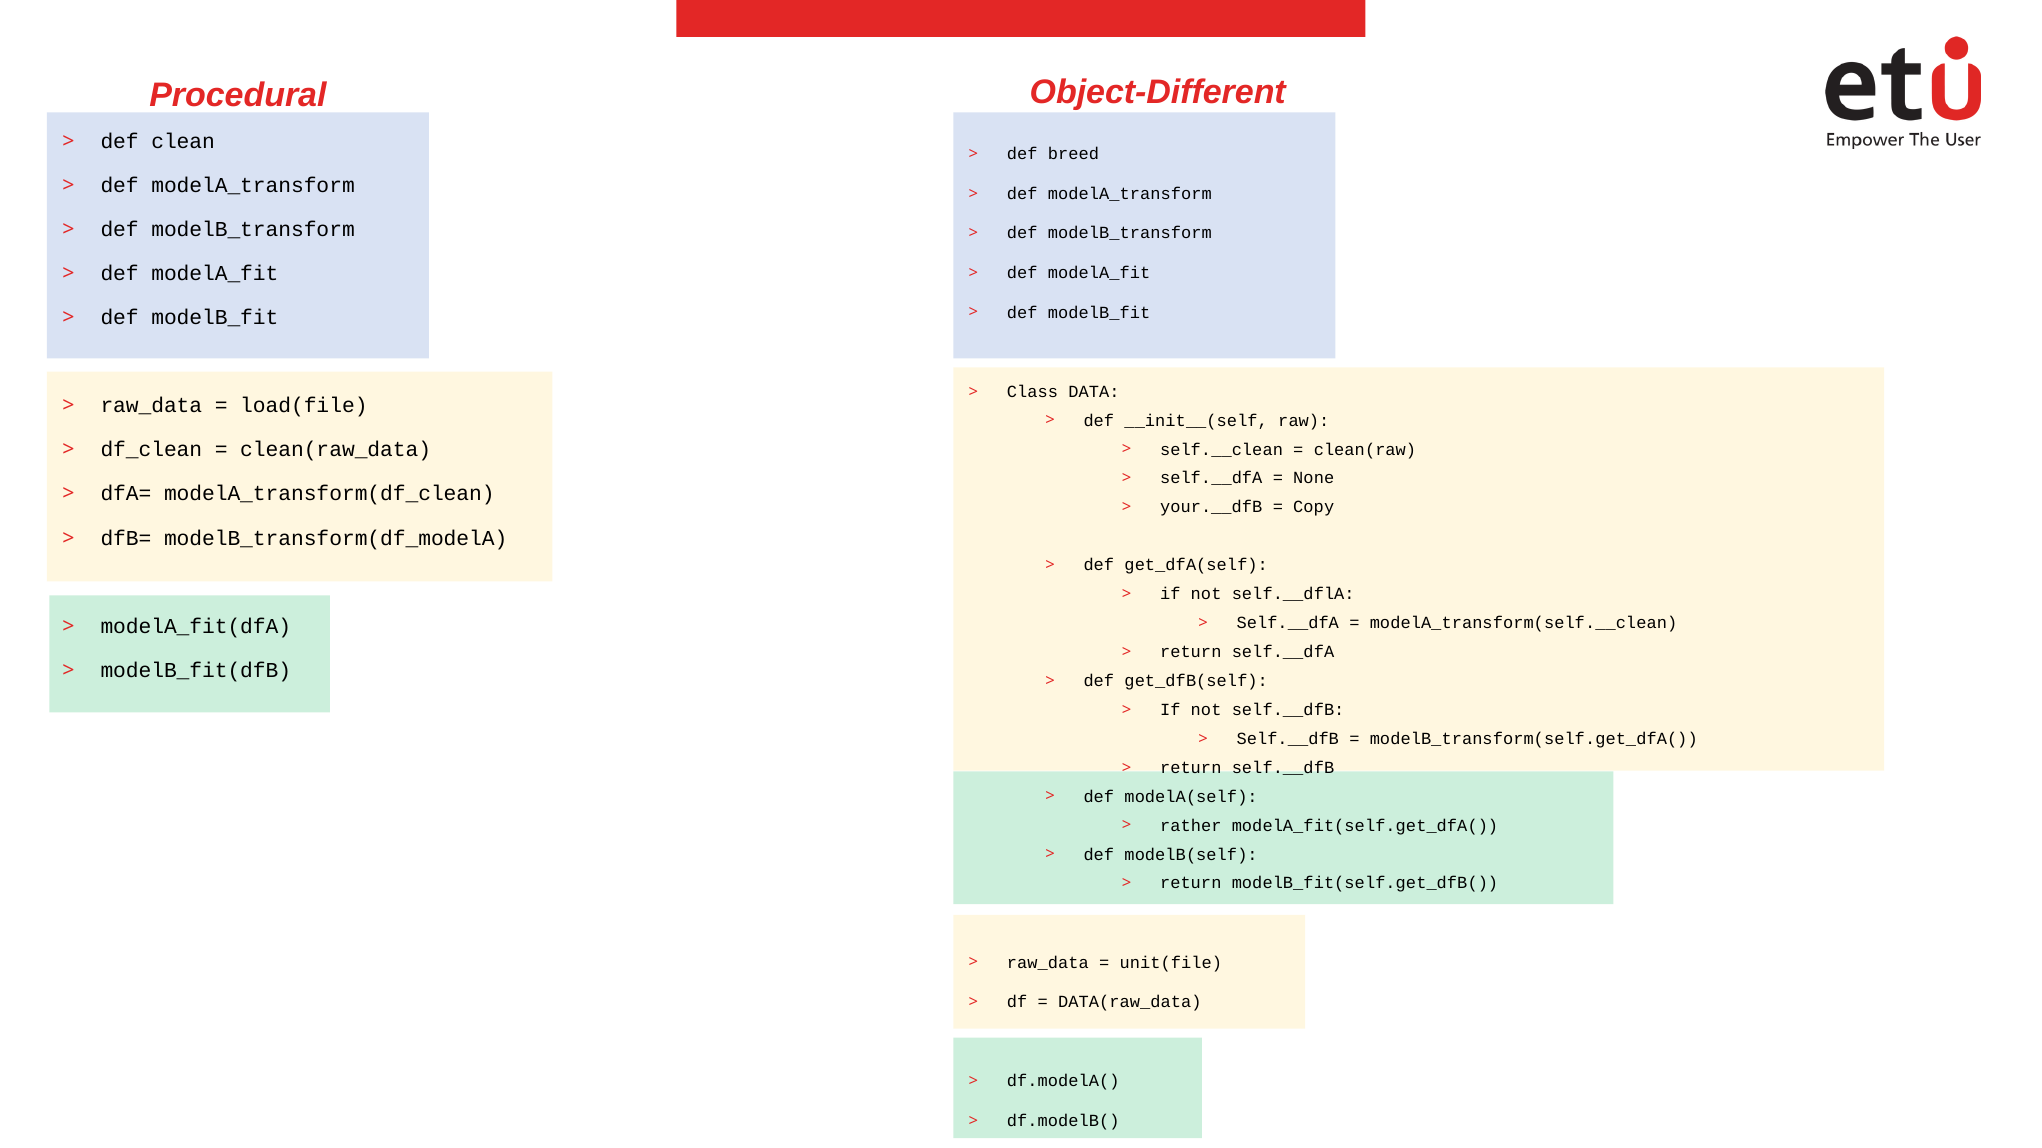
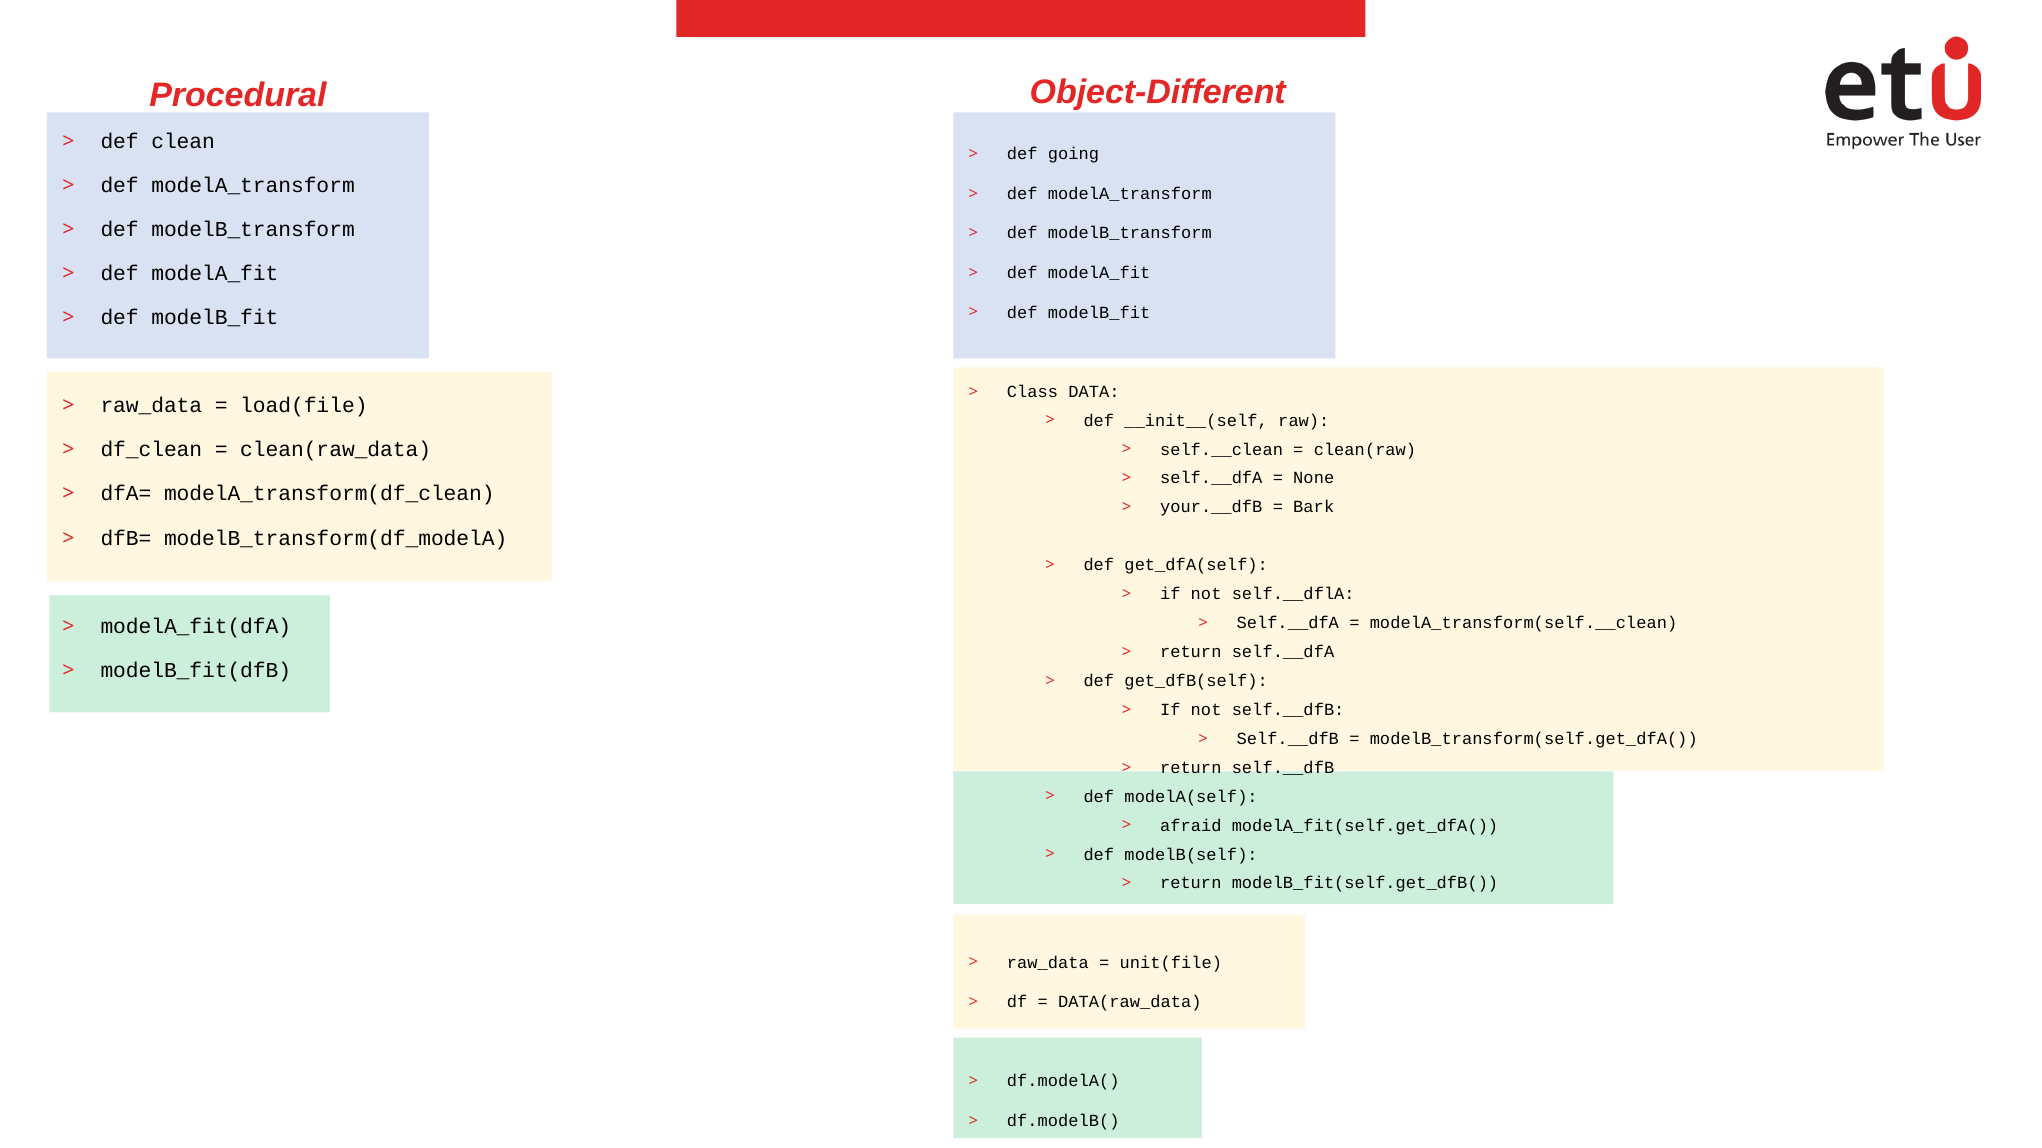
breed: breed -> going
Copy: Copy -> Bark
rather: rather -> afraid
